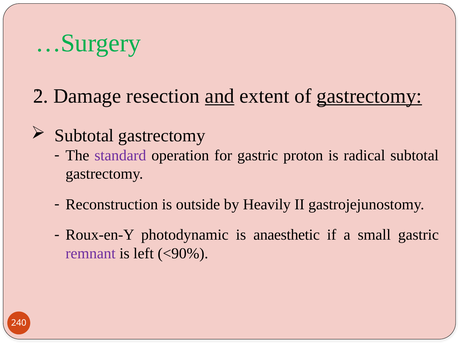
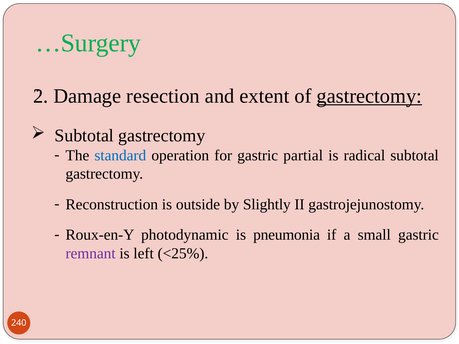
and underline: present -> none
standard colour: purple -> blue
proton: proton -> partial
Heavily: Heavily -> Slightly
anaesthetic: anaesthetic -> pneumonia
<90%: <90% -> <25%
